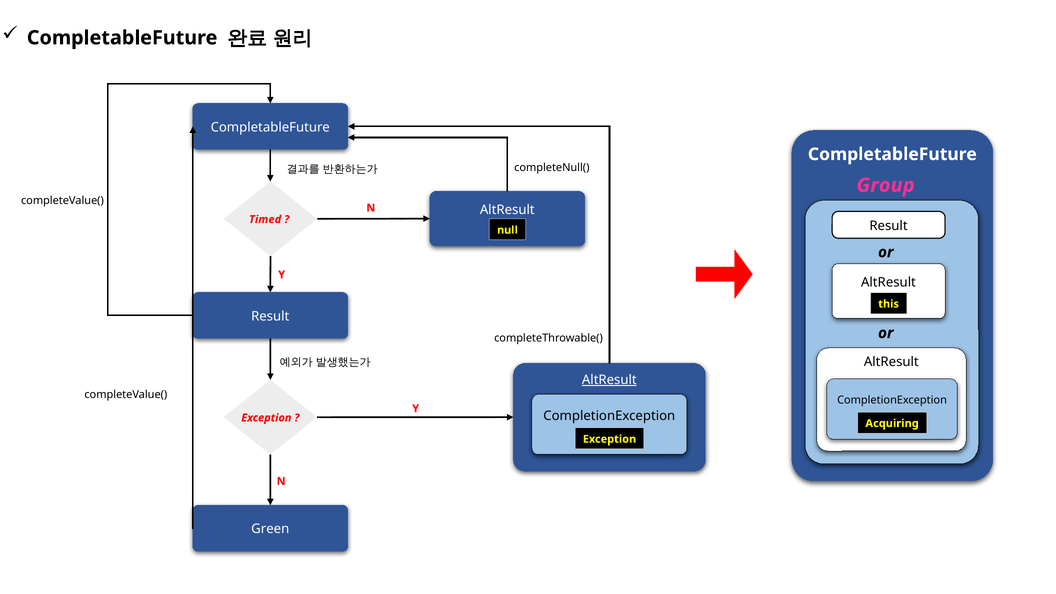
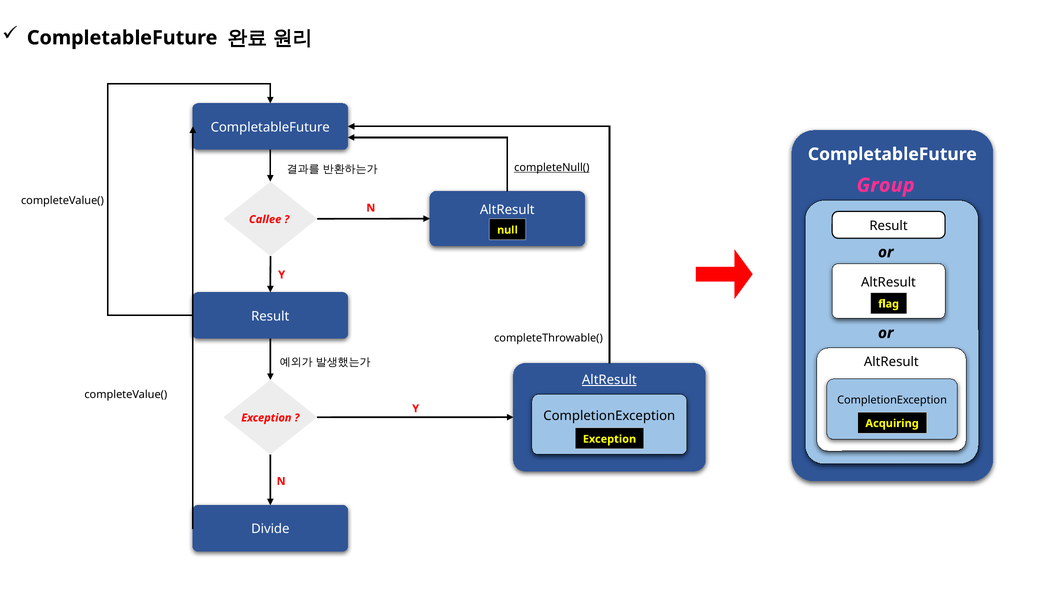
completeNull( underline: none -> present
Timed: Timed -> Callee
this: this -> flag
Green: Green -> Divide
